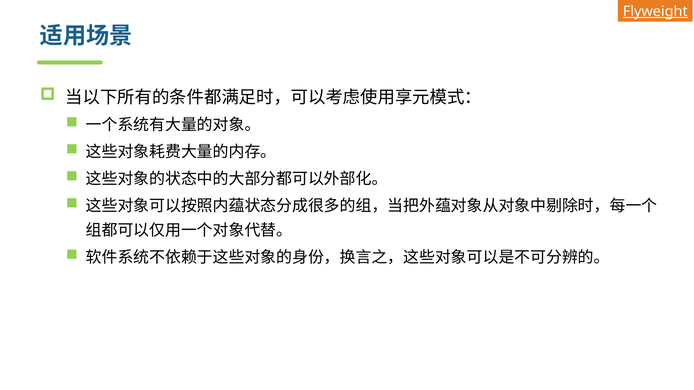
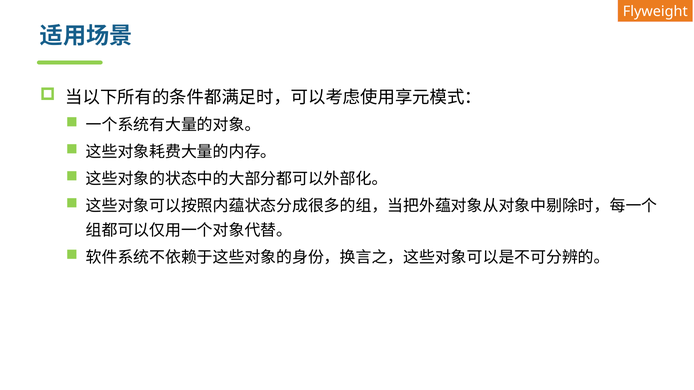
Flyweight underline: present -> none
